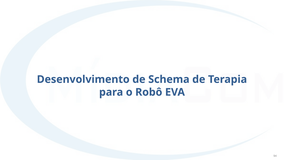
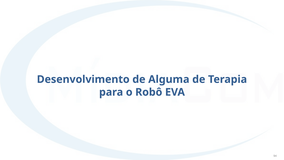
Schema: Schema -> Alguma
